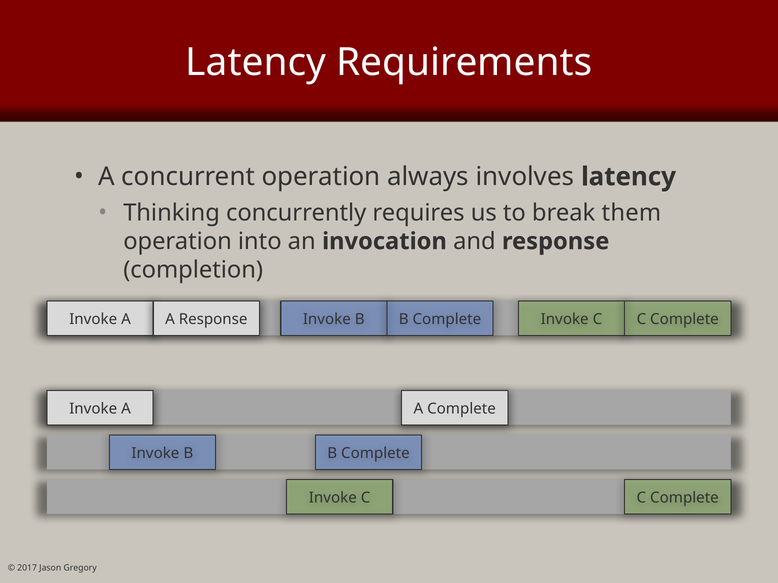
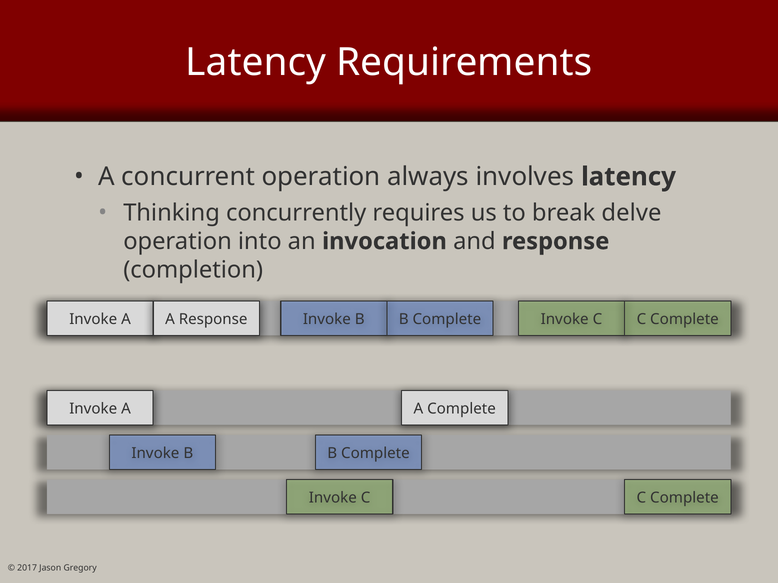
them: them -> delve
